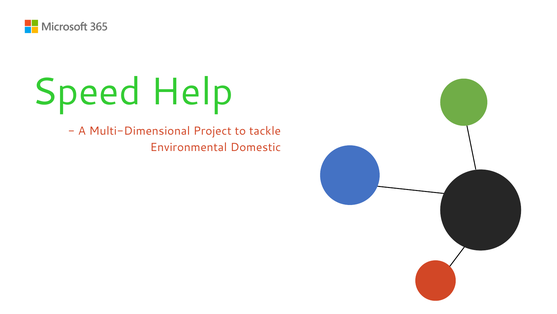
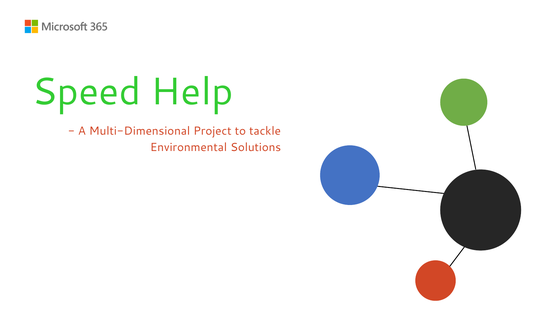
Domestic: Domestic -> Solutions
